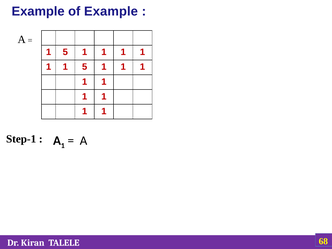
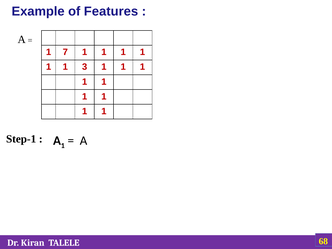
of Example: Example -> Features
5 at (65, 52): 5 -> 7
1 1 5: 5 -> 3
